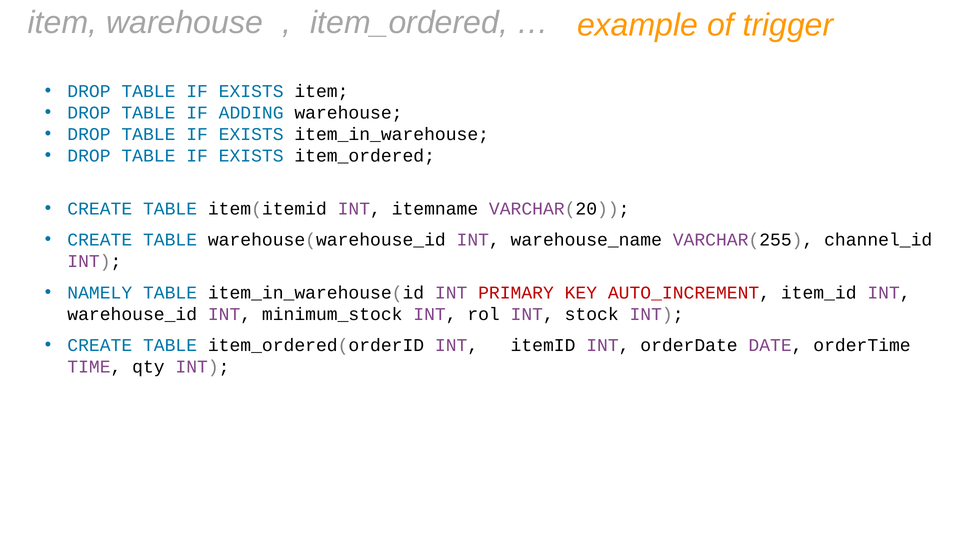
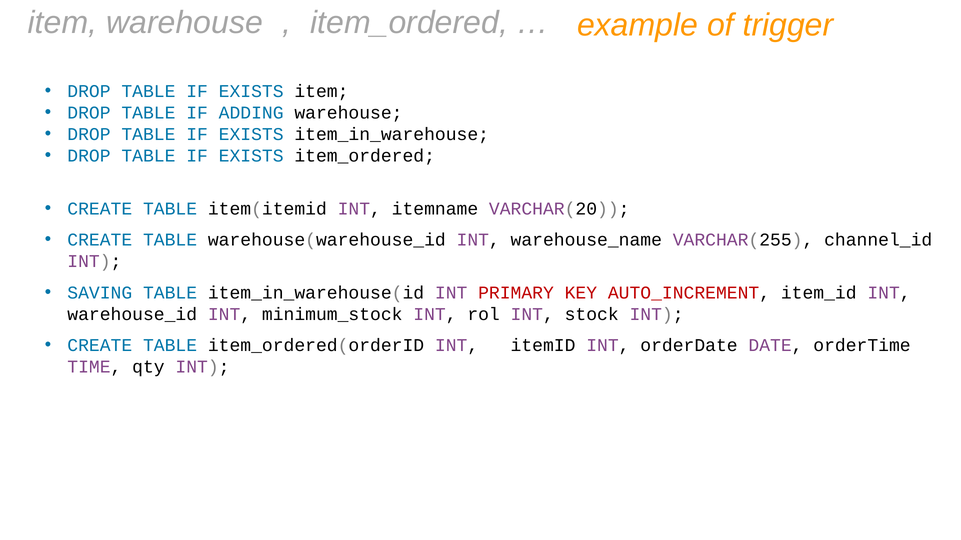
NAMELY: NAMELY -> SAVING
